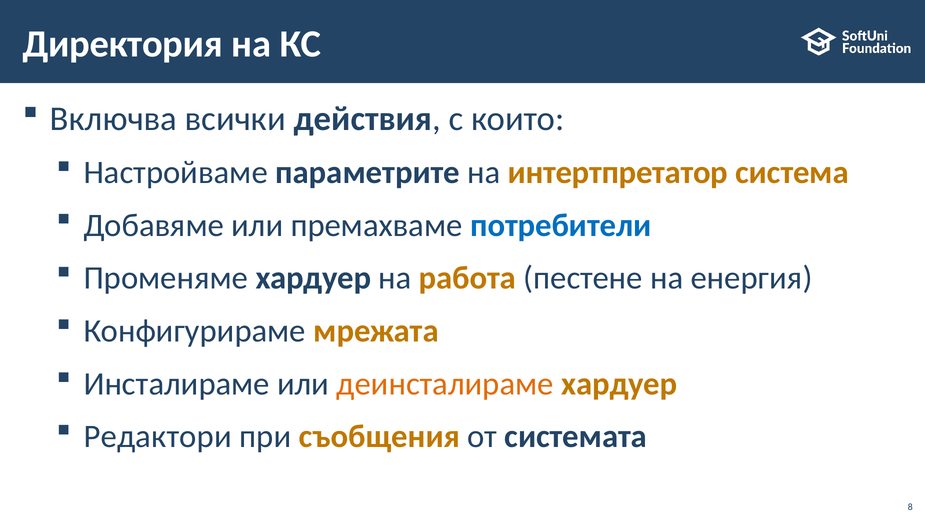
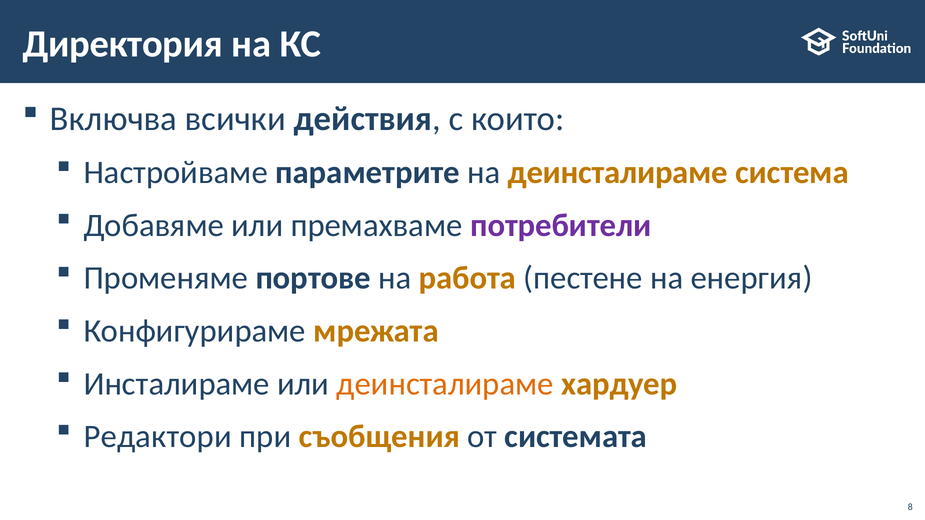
на интертпретатор: интертпретатор -> деинсталираме
потребители colour: blue -> purple
Променяме хардуер: хардуер -> портове
